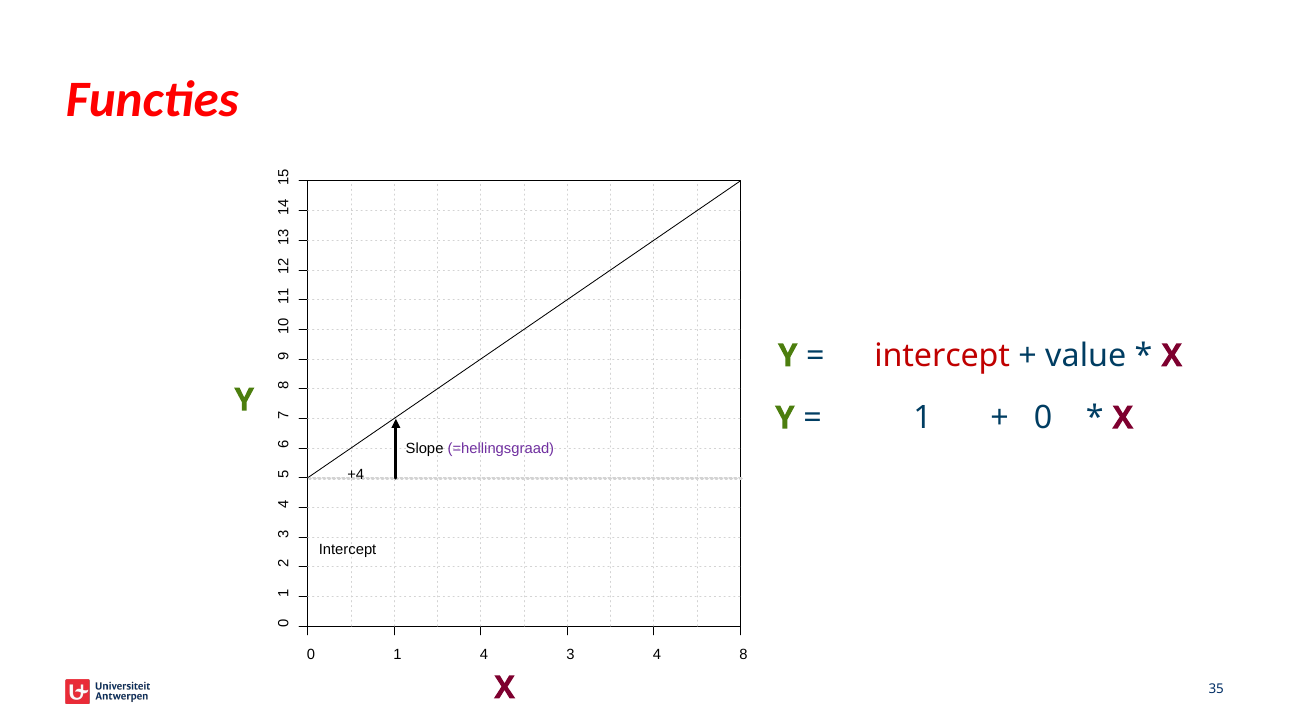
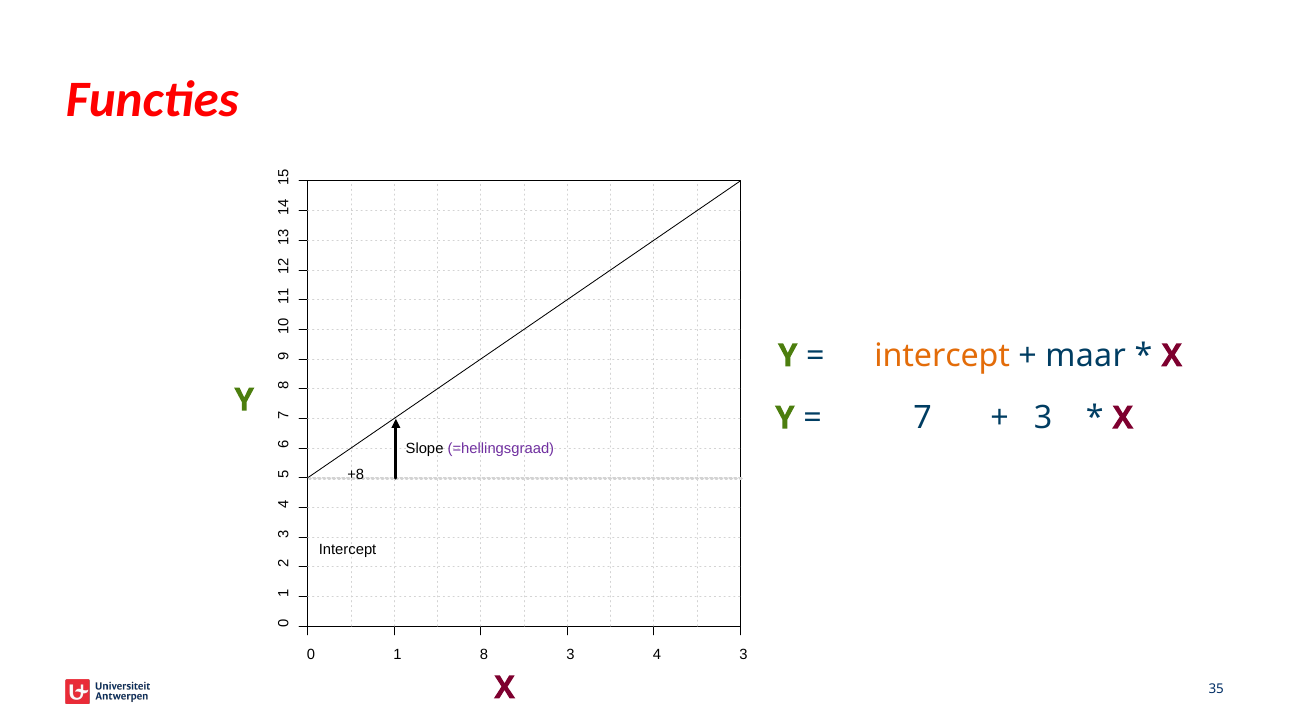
intercept at (942, 356) colour: red -> orange
value: value -> maar
1 at (923, 418): 1 -> 7
0 at (1043, 418): 0 -> 3
+4: +4 -> +8
0 1 4: 4 -> 8
4 8: 8 -> 3
